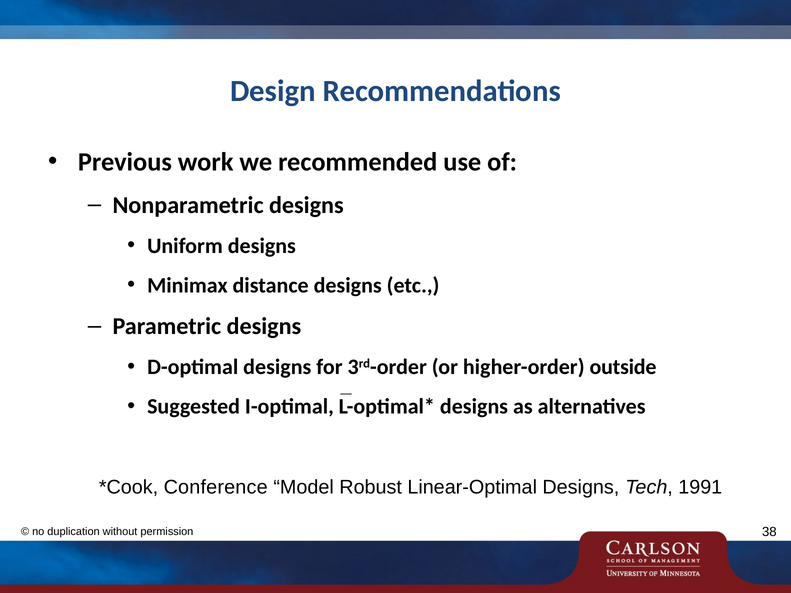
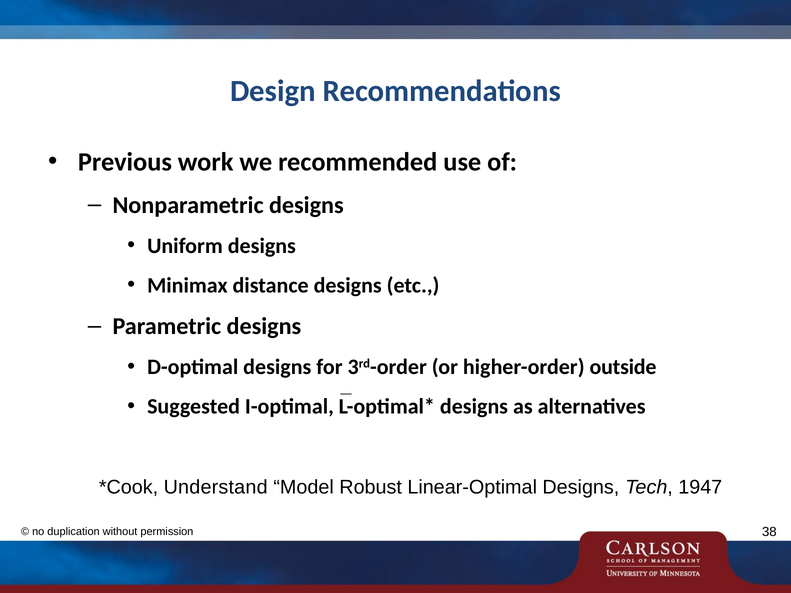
Conference: Conference -> Understand
1991: 1991 -> 1947
